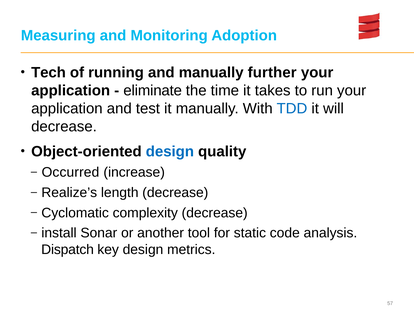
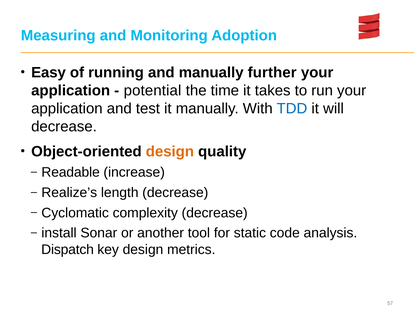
Tech: Tech -> Easy
eliminate: eliminate -> potential
design at (170, 151) colour: blue -> orange
Occurred: Occurred -> Readable
